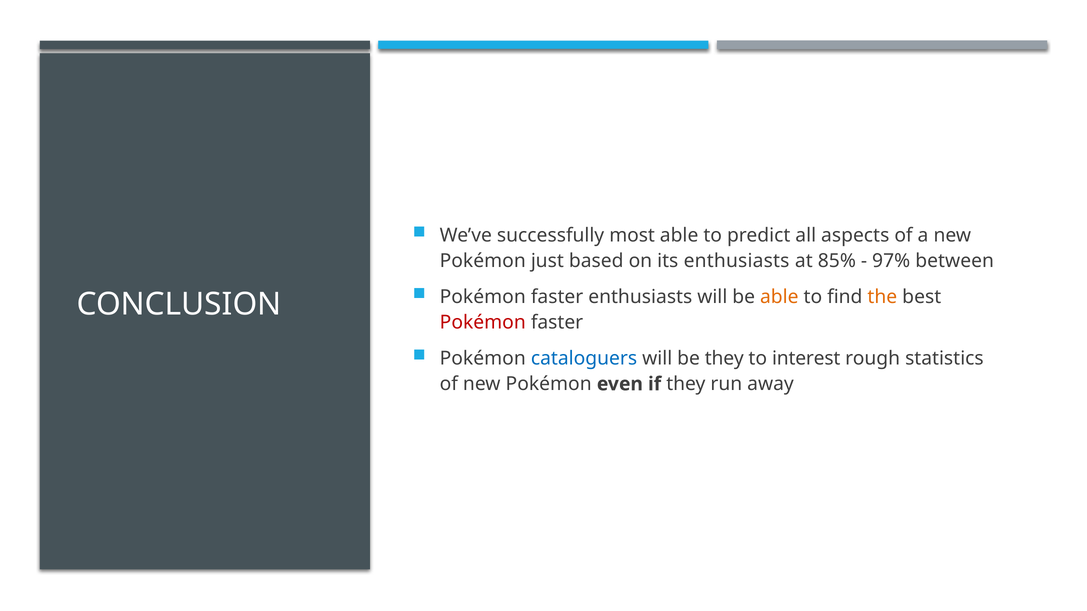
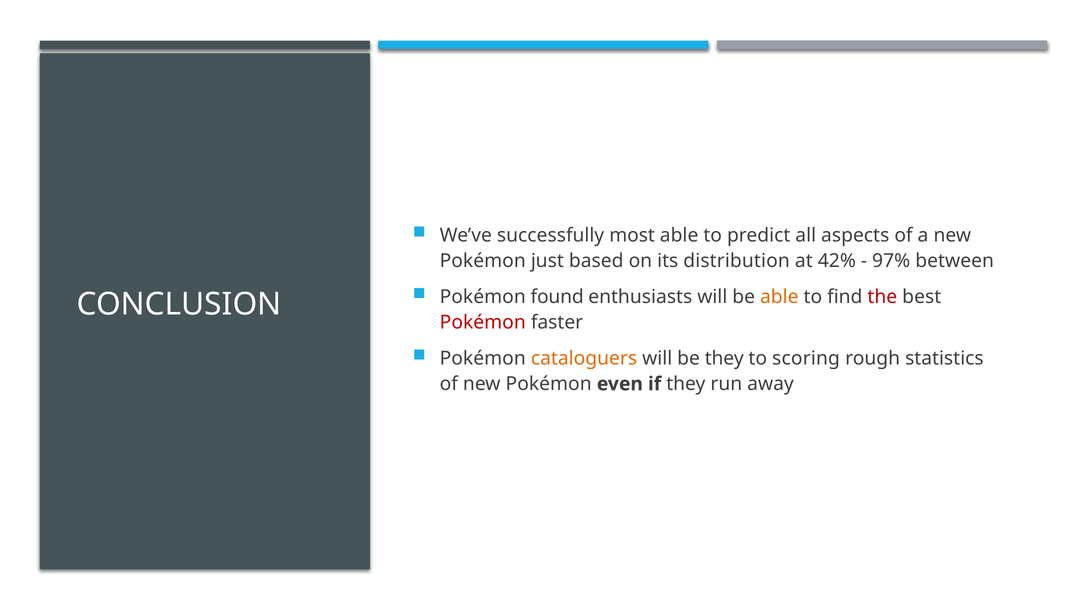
its enthusiasts: enthusiasts -> distribution
85%: 85% -> 42%
faster at (557, 297): faster -> found
the colour: orange -> red
cataloguers colour: blue -> orange
interest: interest -> scoring
